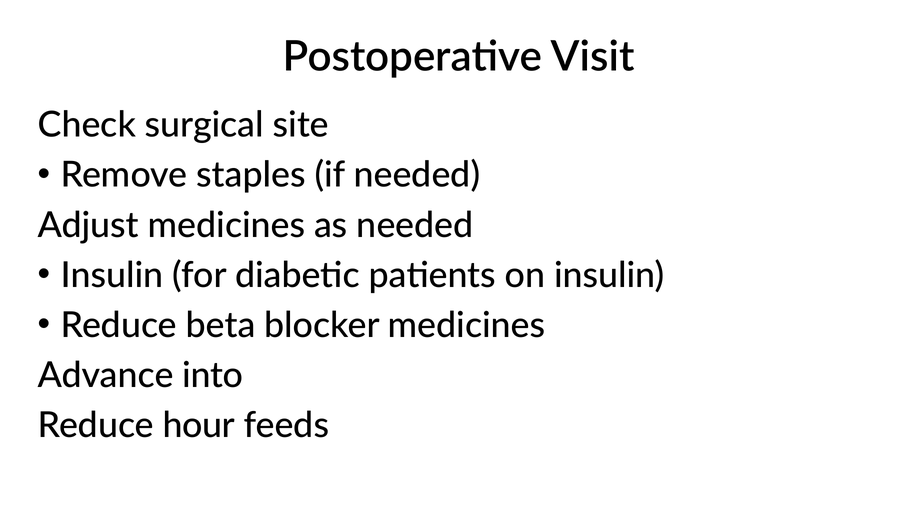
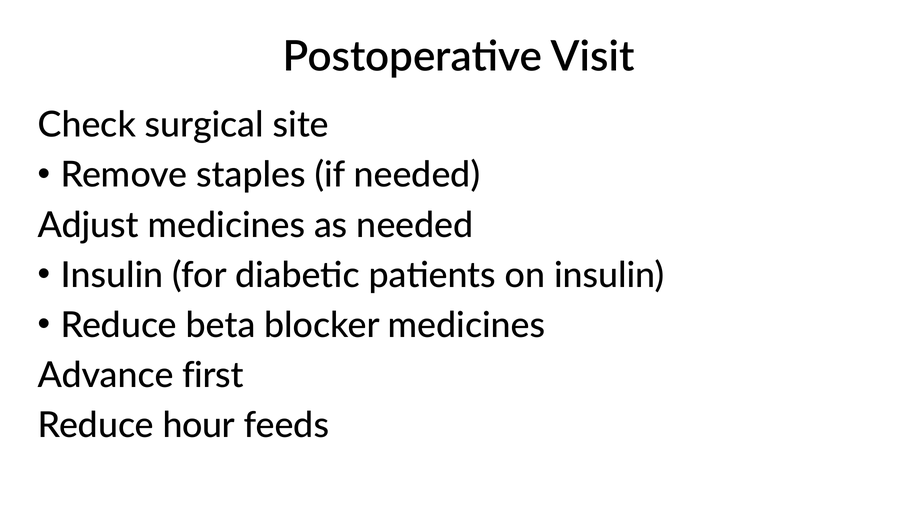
into: into -> first
